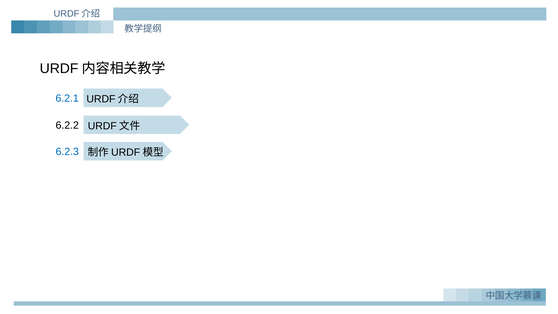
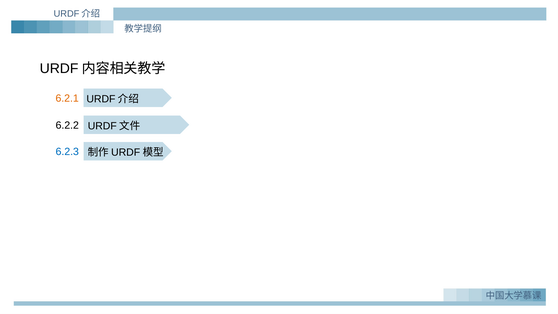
6.2.1 colour: blue -> orange
